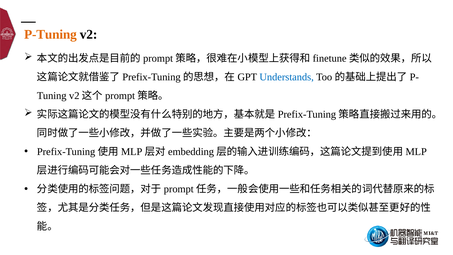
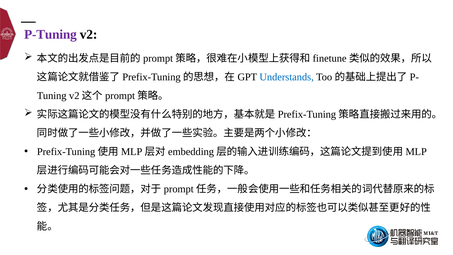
P-Tuning colour: orange -> purple
